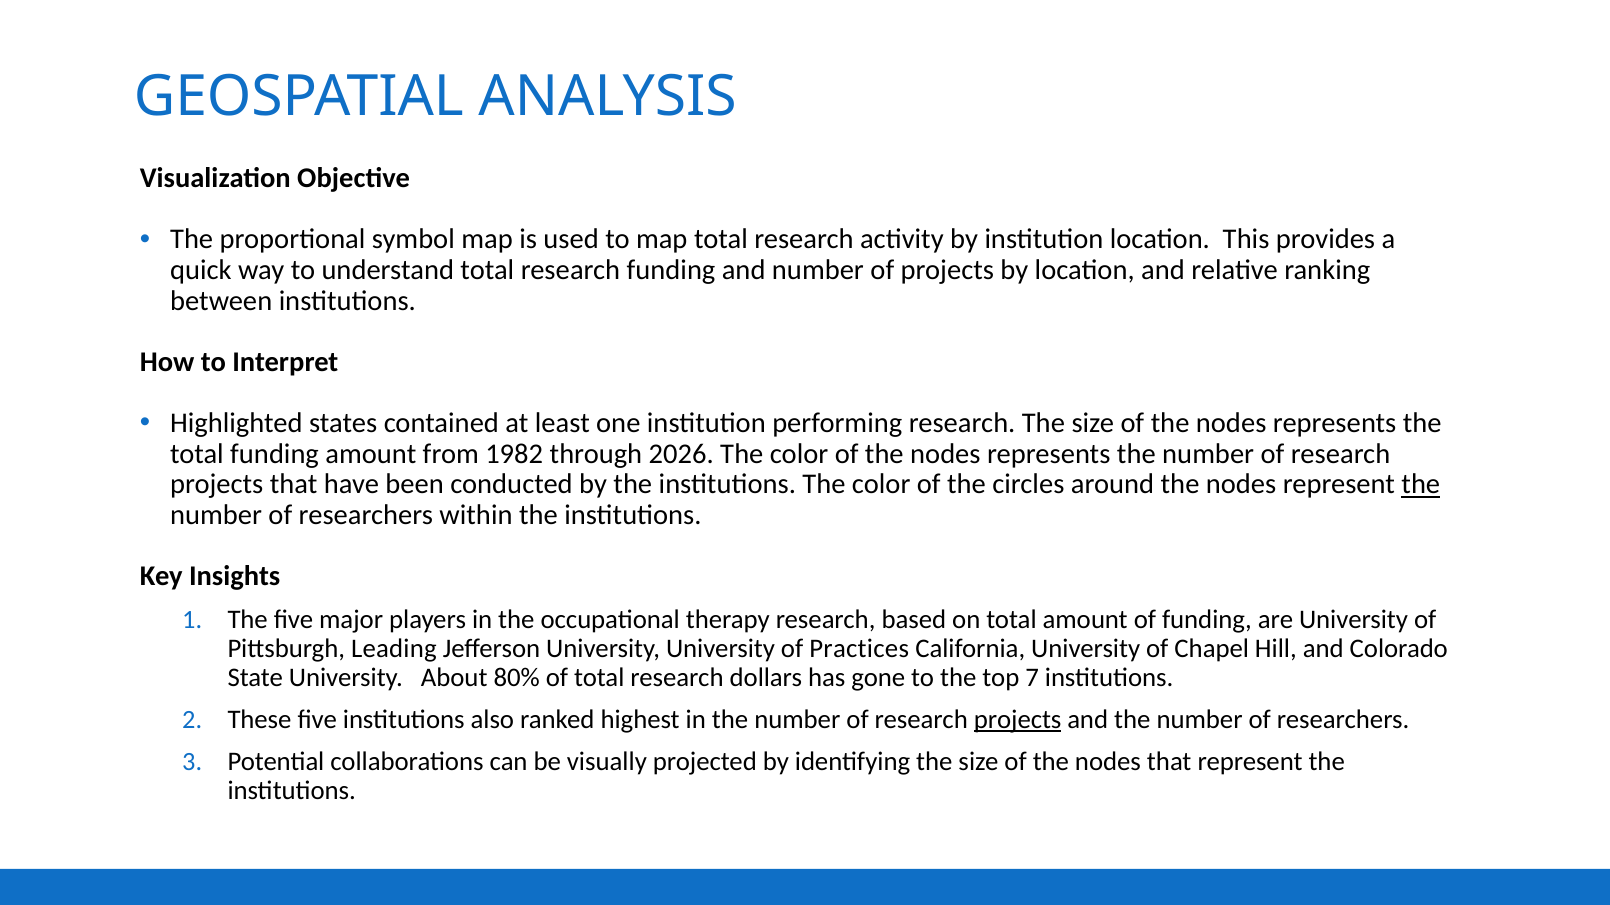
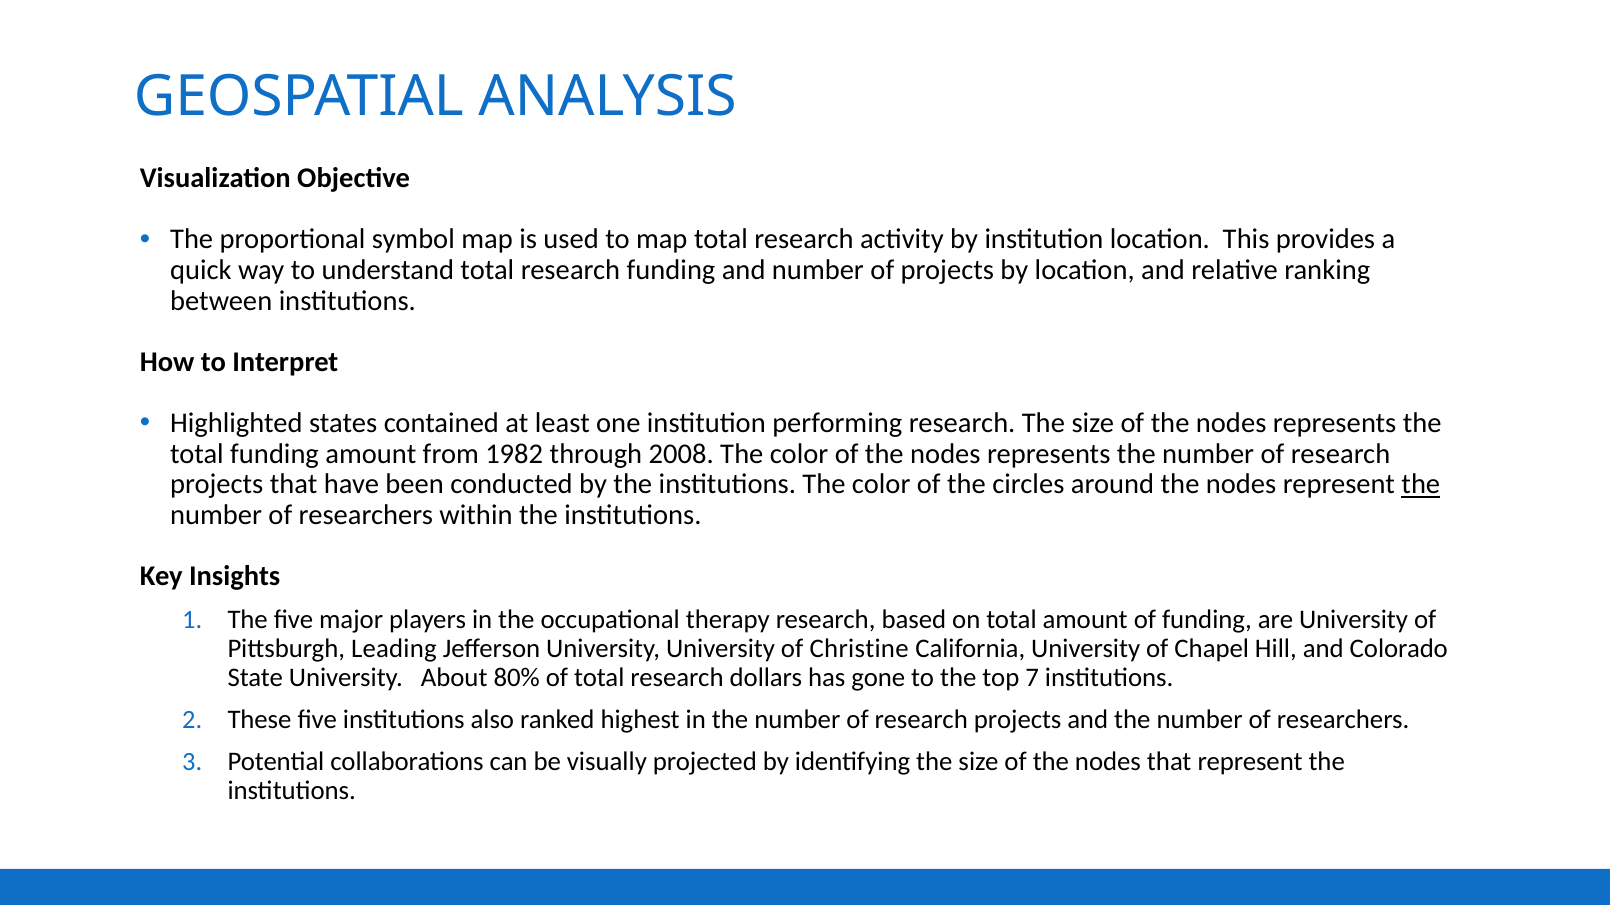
2026: 2026 -> 2008
Practices: Practices -> Christine
projects at (1018, 720) underline: present -> none
